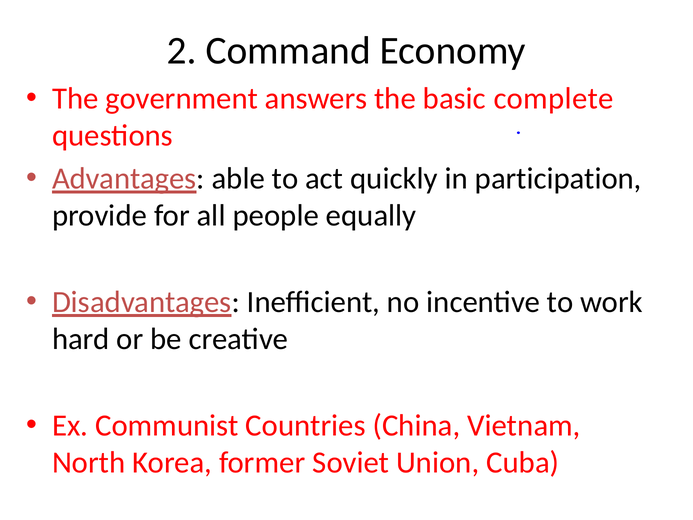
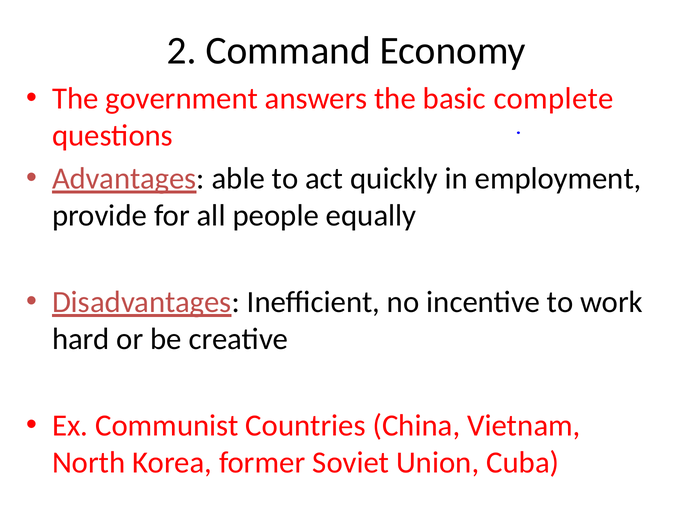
participation: participation -> employment
